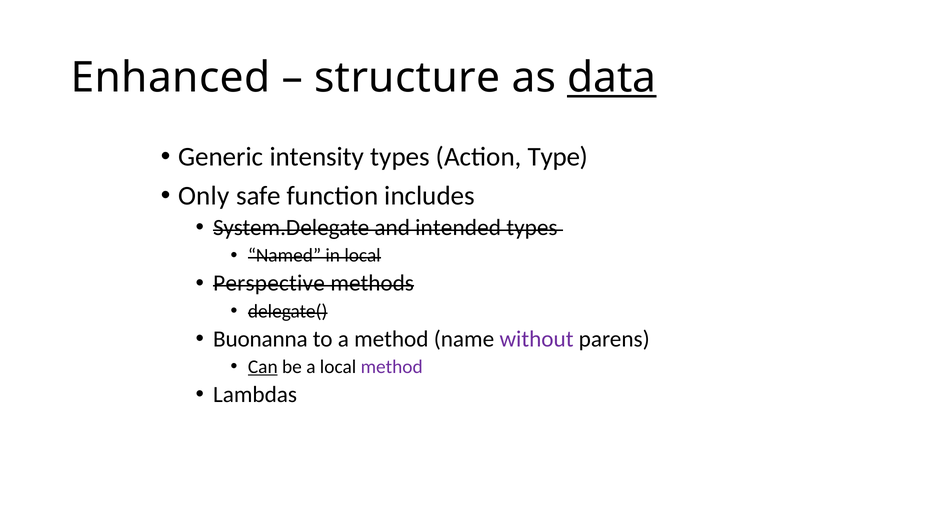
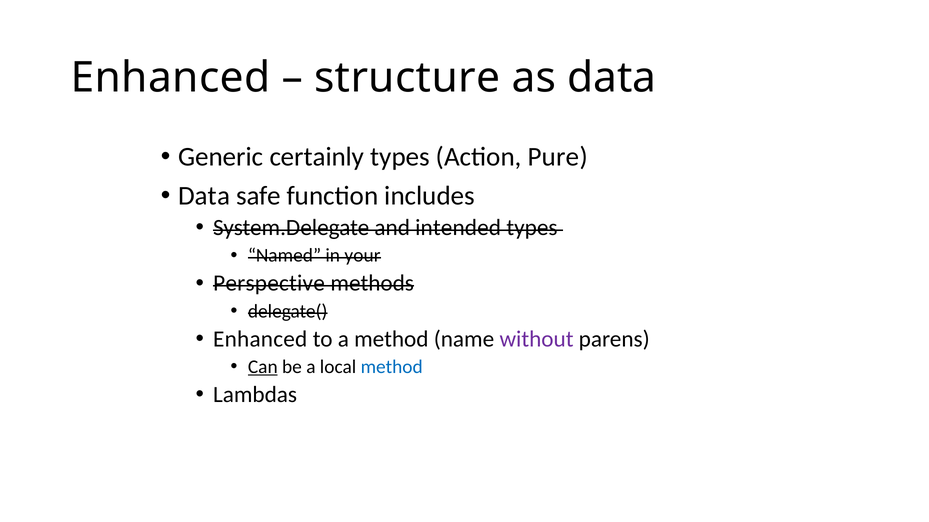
data at (612, 78) underline: present -> none
intensity: intensity -> certainly
Type: Type -> Pure
Only at (204, 196): Only -> Data
in local: local -> your
Buonanna at (260, 339): Buonanna -> Enhanced
method at (392, 367) colour: purple -> blue
